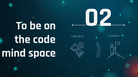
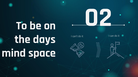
code: code -> days
